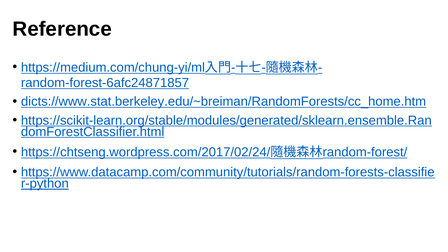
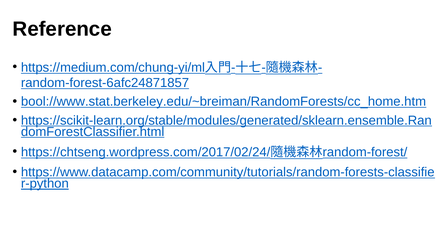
dicts://www.stat.berkeley.edu/~breiman/RandomForests/cc_home.htm: dicts://www.stat.berkeley.edu/~breiman/RandomForests/cc_home.htm -> bool://www.stat.berkeley.edu/~breiman/RandomForests/cc_home.htm
